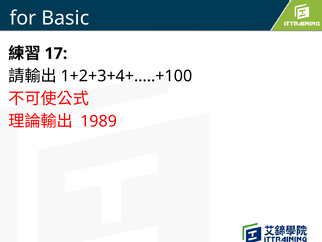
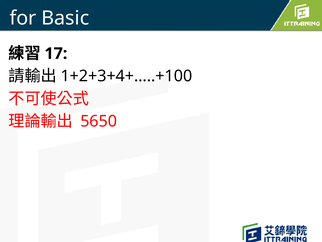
1989: 1989 -> 5650
